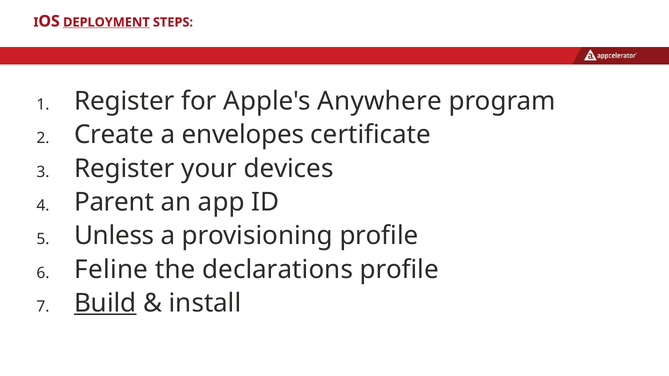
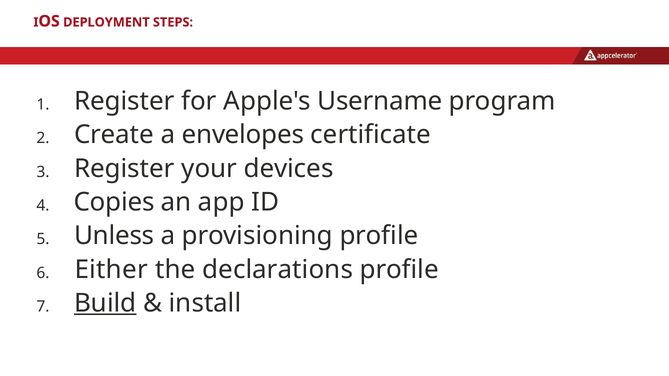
DEPLOYMENT underline: present -> none
Anywhere: Anywhere -> Username
Parent: Parent -> Copies
Feline: Feline -> Either
